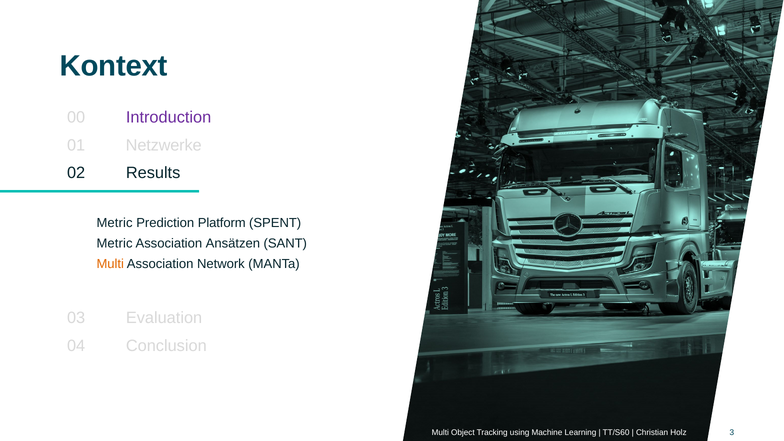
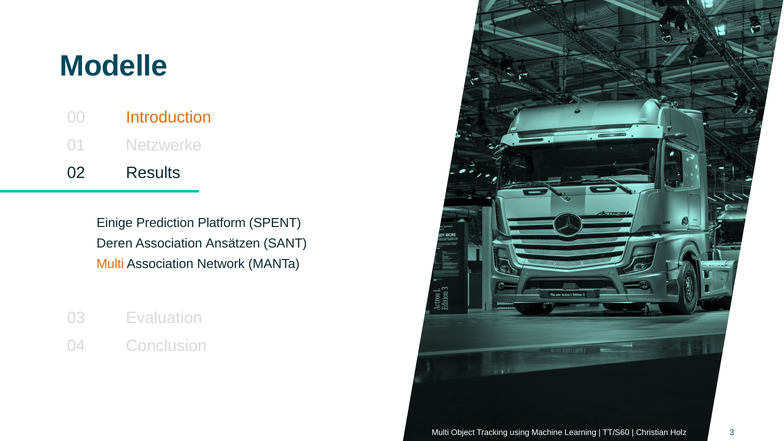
Kontext: Kontext -> Modelle
Introduction colour: purple -> orange
Metric at (115, 223): Metric -> Einige
Metric at (115, 244): Metric -> Deren
